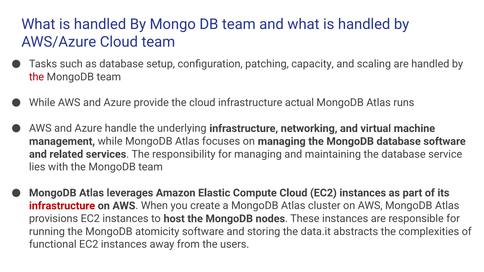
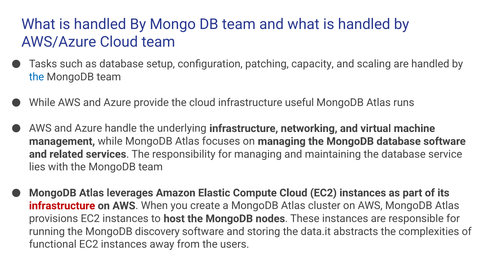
the at (37, 77) colour: red -> blue
actual: actual -> useful
atomicity: atomicity -> discovery
